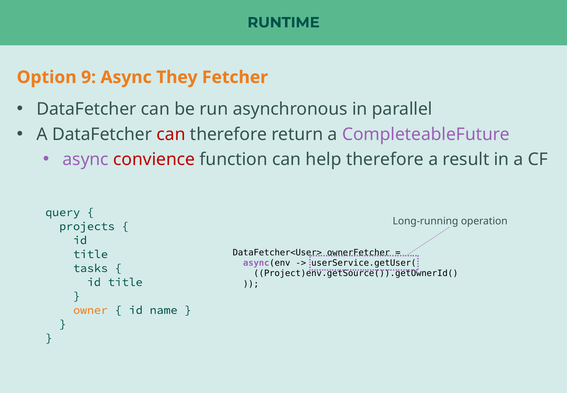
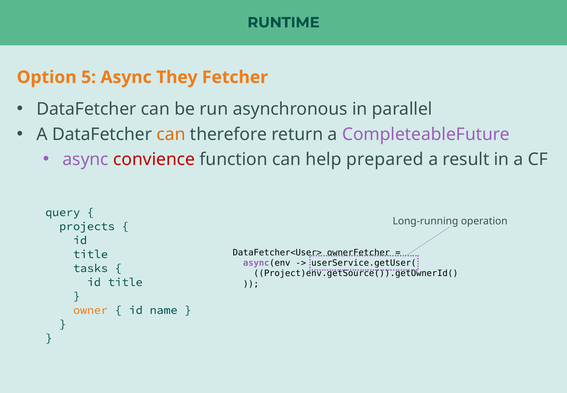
9: 9 -> 5
can at (171, 134) colour: red -> orange
help therefore: therefore -> prepared
